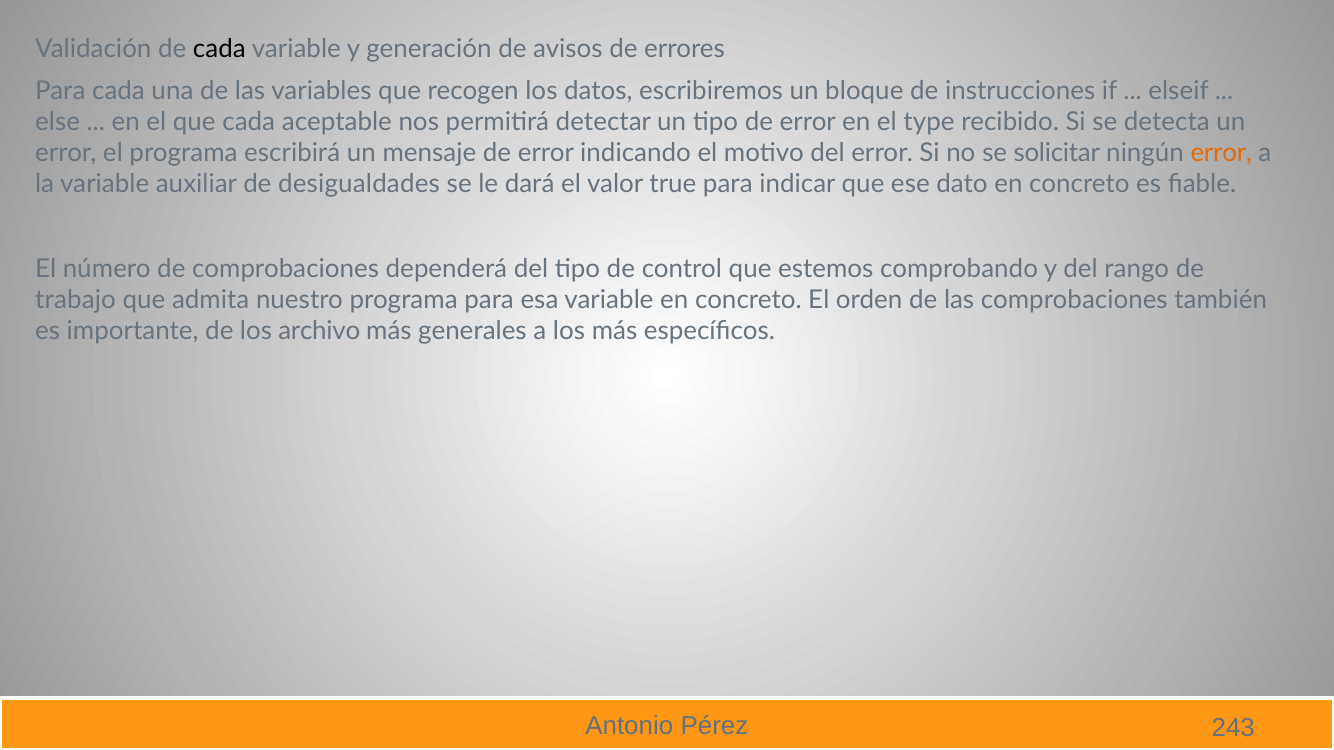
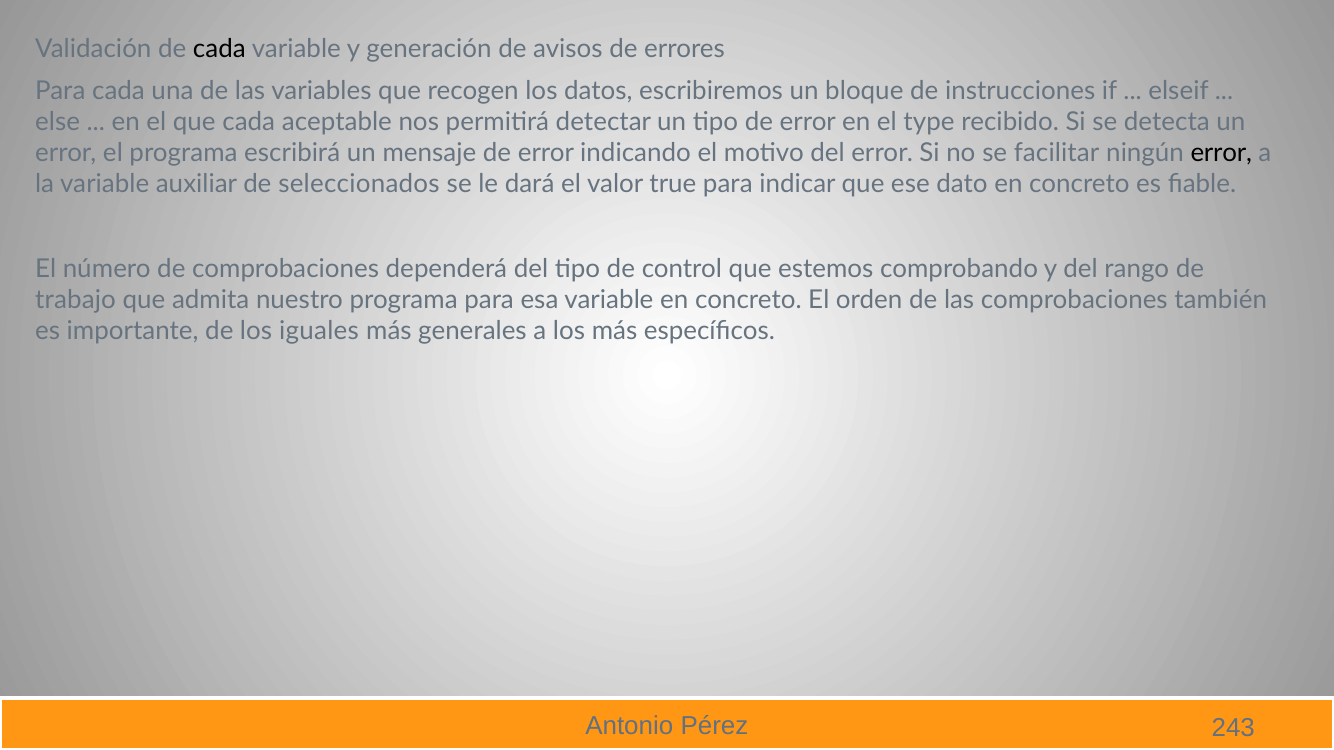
solicitar: solicitar -> facilitar
error at (1221, 153) colour: orange -> black
desigualdades: desigualdades -> seleccionados
archivo: archivo -> iguales
